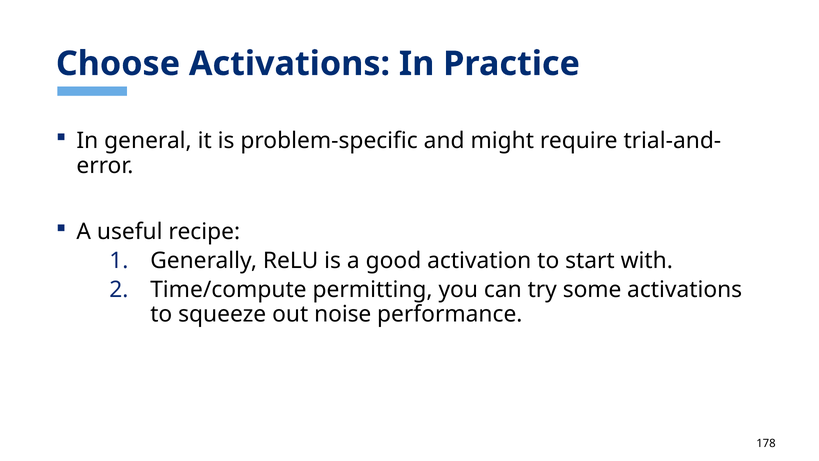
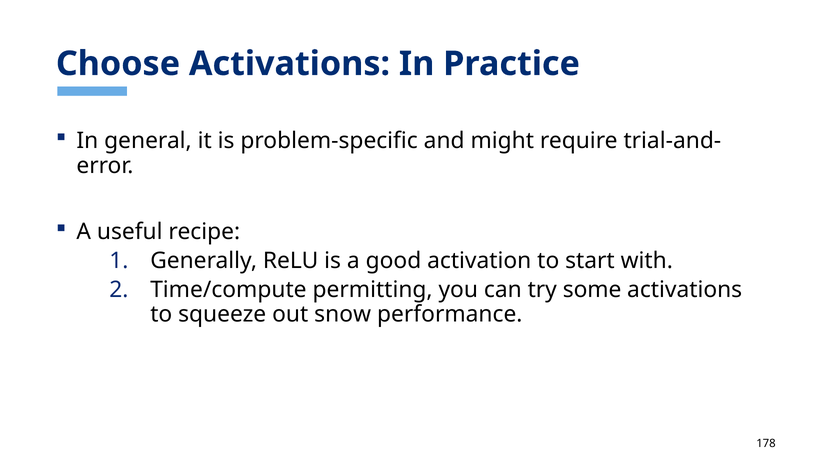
noise: noise -> snow
